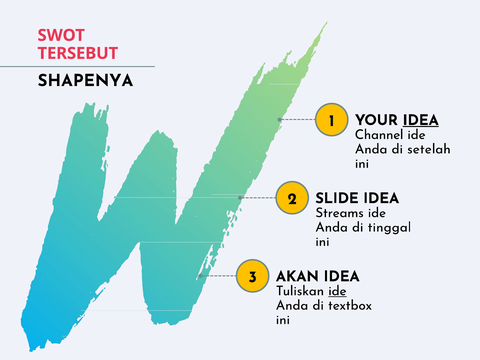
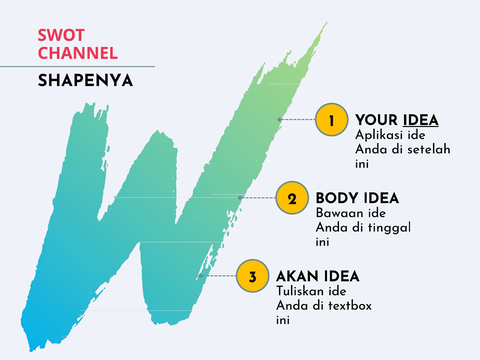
TERSEBUT: TERSEBUT -> CHANNEL
Channel: Channel -> Aplikasi
SLIDE: SLIDE -> BODY
Streams: Streams -> Bawaan
ide at (337, 291) underline: present -> none
